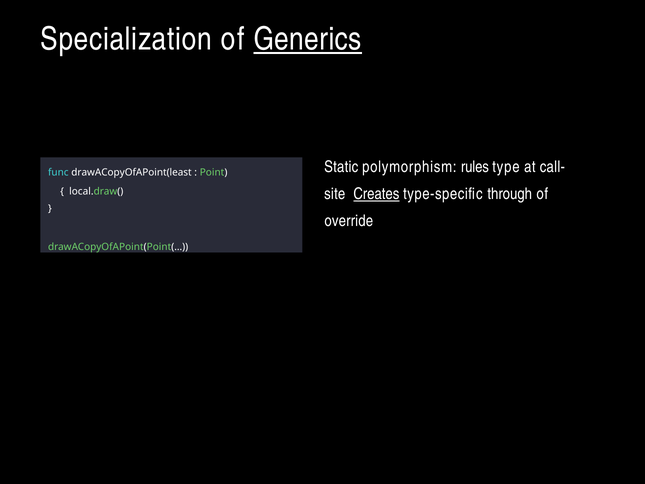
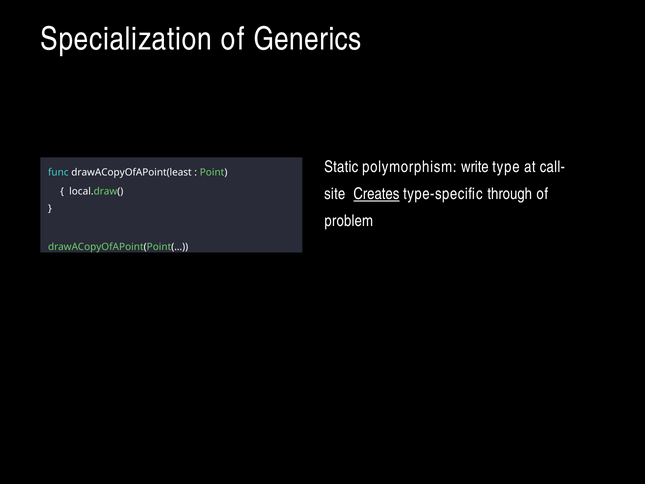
Generics underline: present -> none
rules: rules -> write
override: override -> problem
